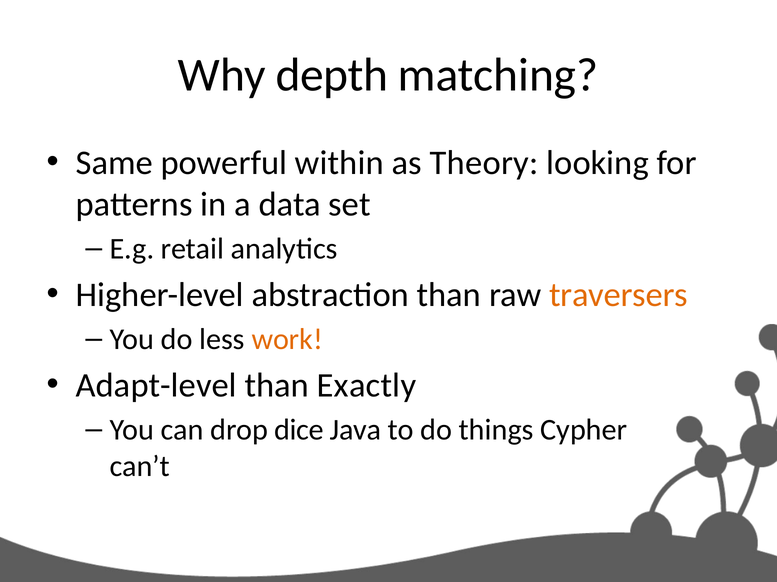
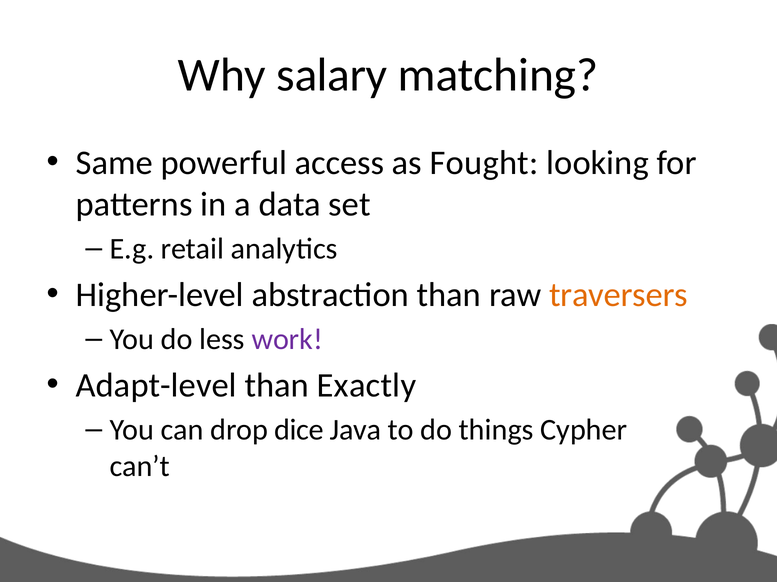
depth: depth -> salary
within: within -> access
Theory: Theory -> Fought
work colour: orange -> purple
